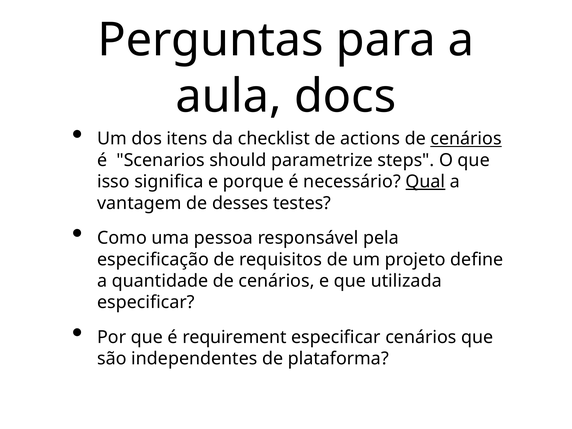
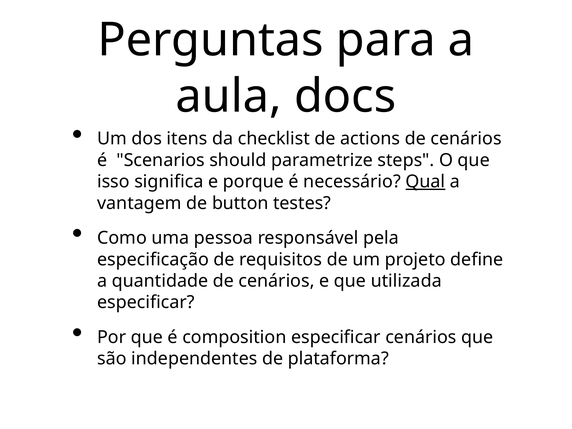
cenários at (466, 139) underline: present -> none
desses: desses -> button
requirement: requirement -> composition
